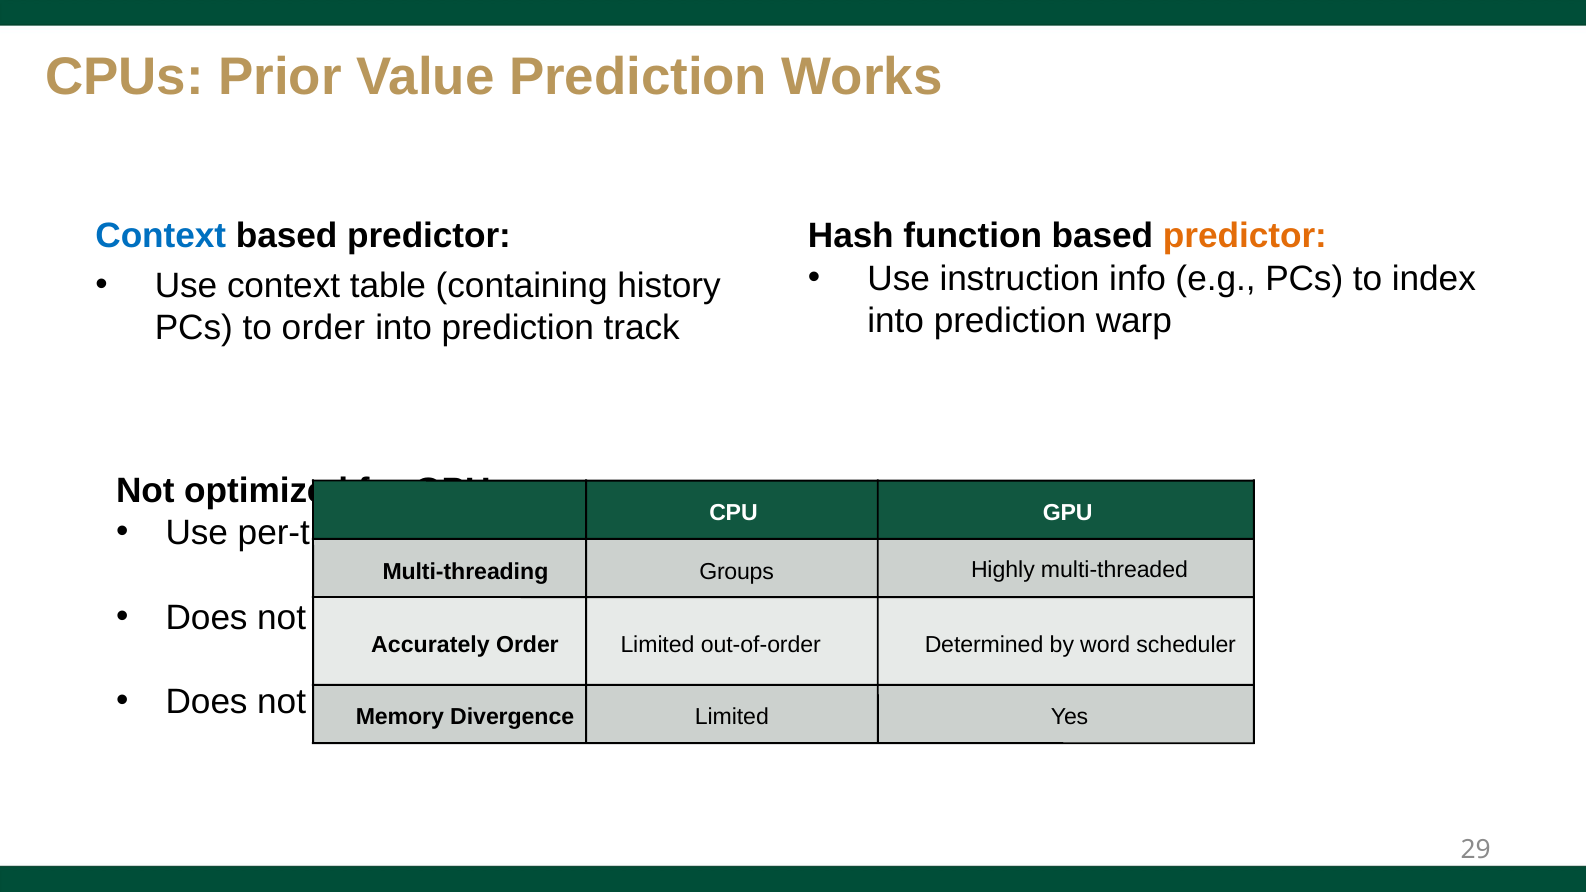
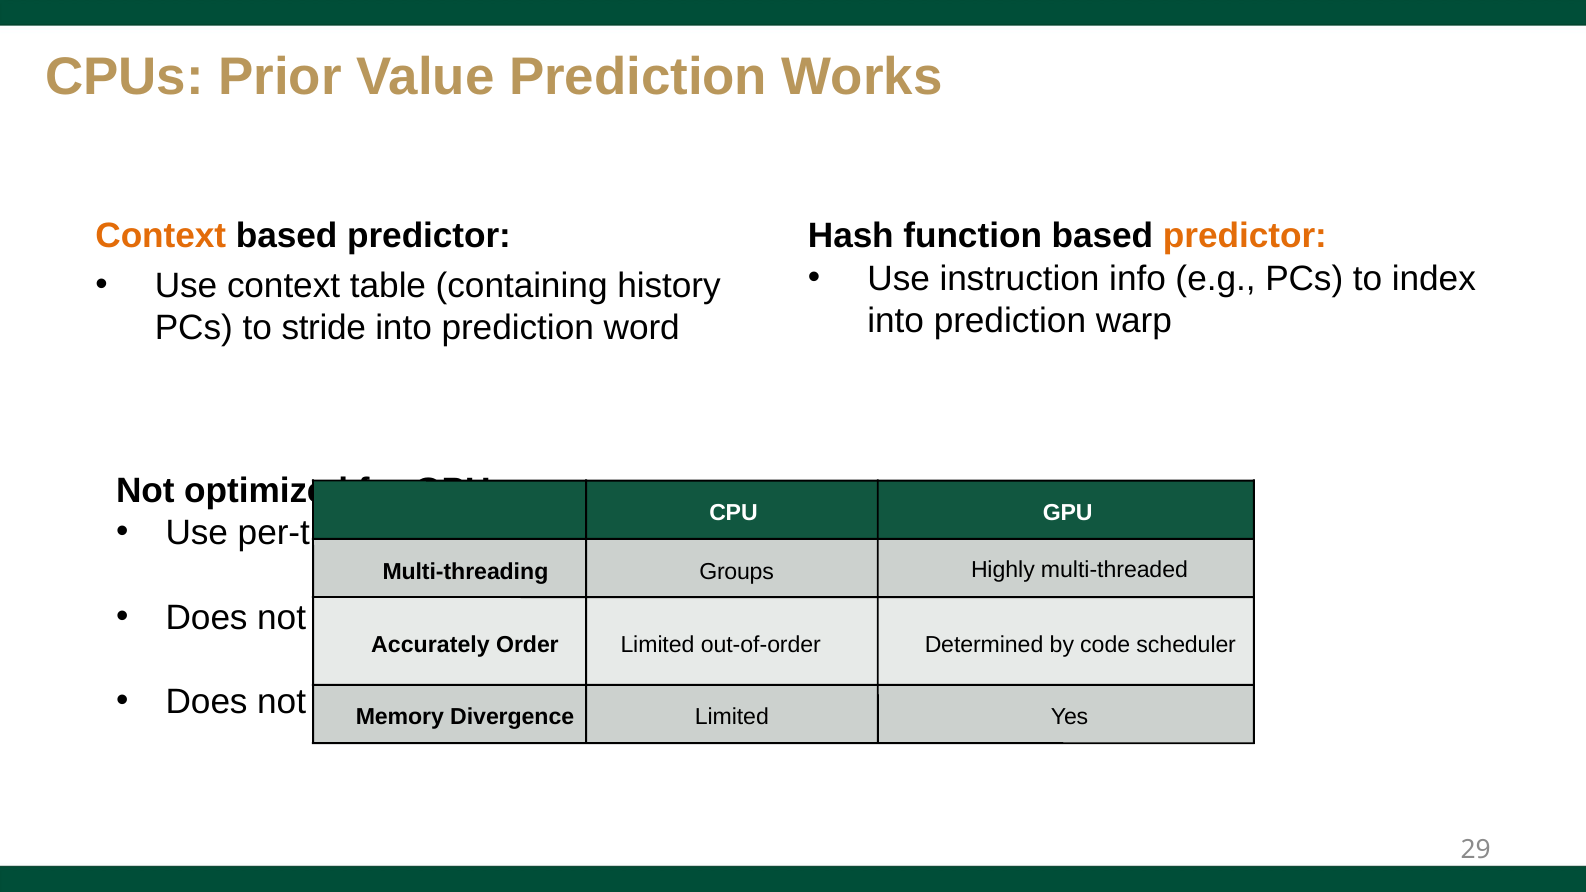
Context at (161, 236) colour: blue -> orange
to order: order -> stride
track: track -> word
word: word -> code
